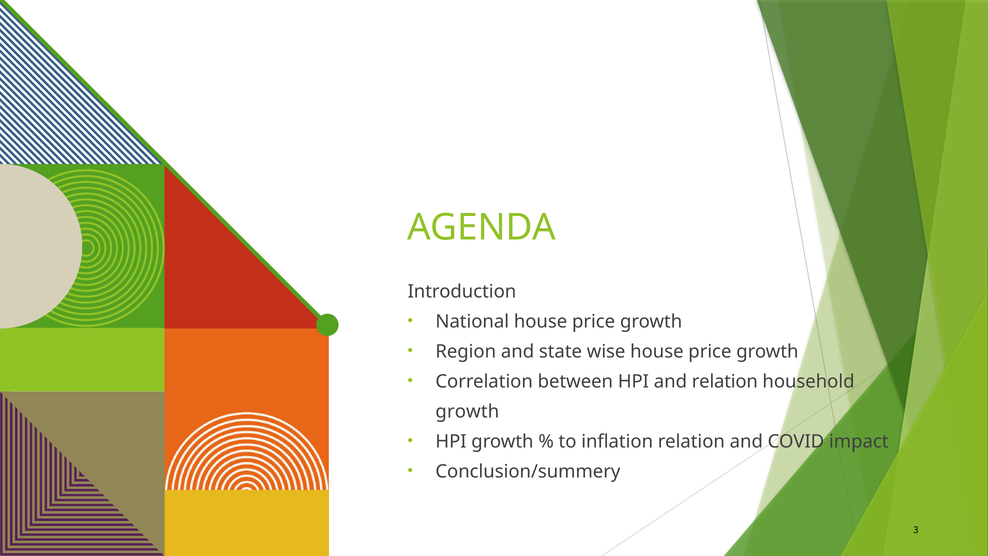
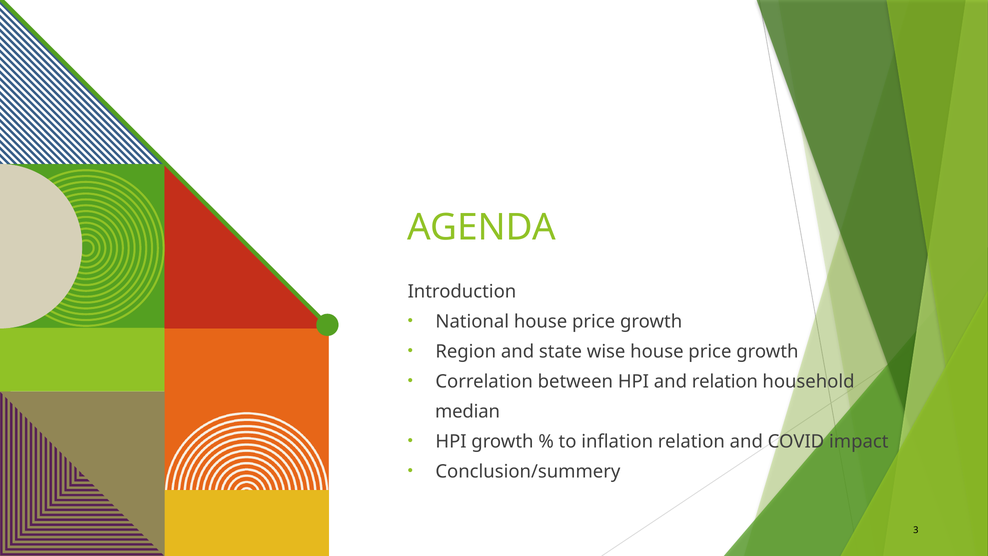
growth at (467, 411): growth -> median
